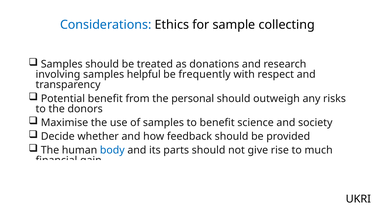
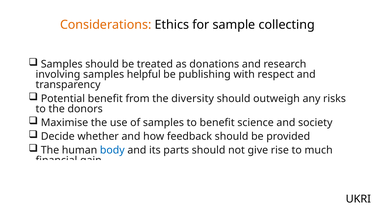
Considerations colour: blue -> orange
frequently: frequently -> publishing
personal: personal -> diversity
